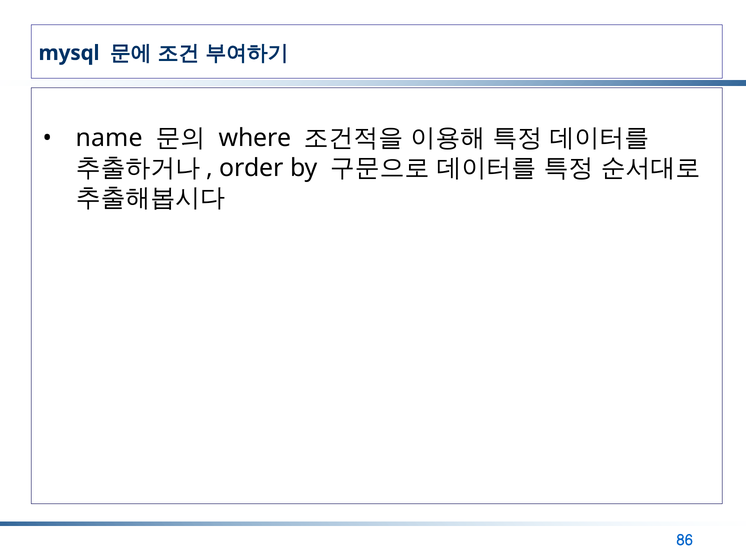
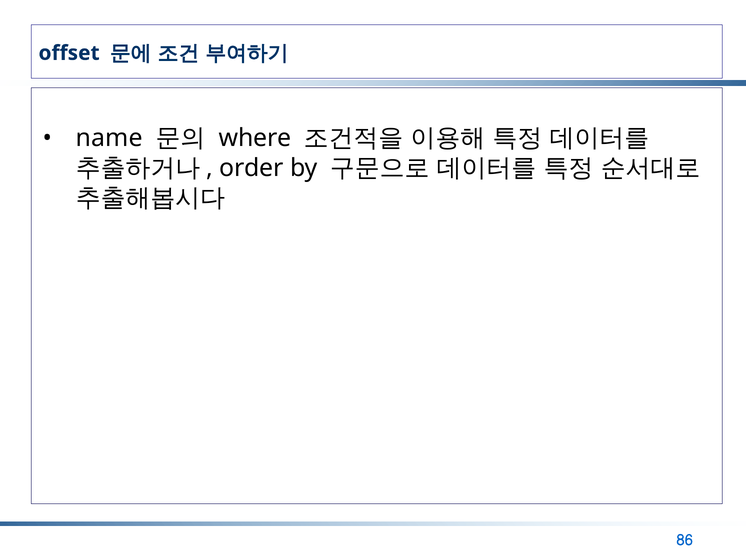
mysql: mysql -> offset
